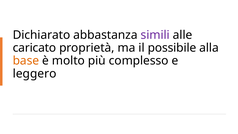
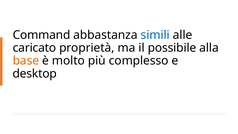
Dichiarato: Dichiarato -> Command
simili colour: purple -> blue
leggero: leggero -> desktop
